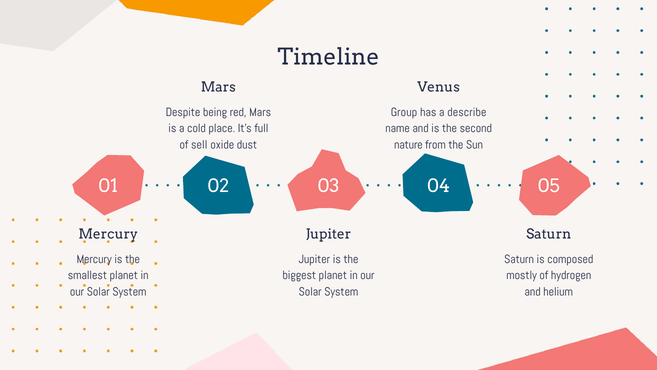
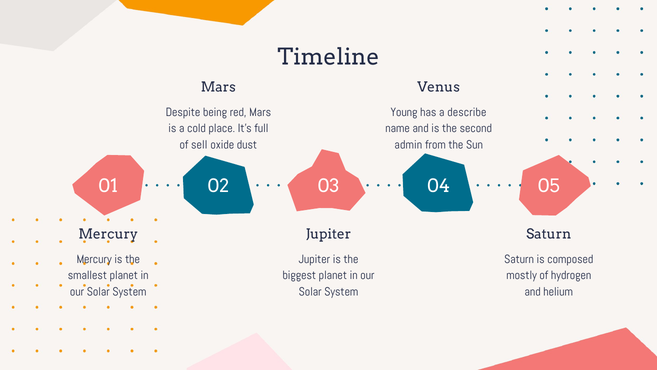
Group: Group -> Young
nature: nature -> admin
